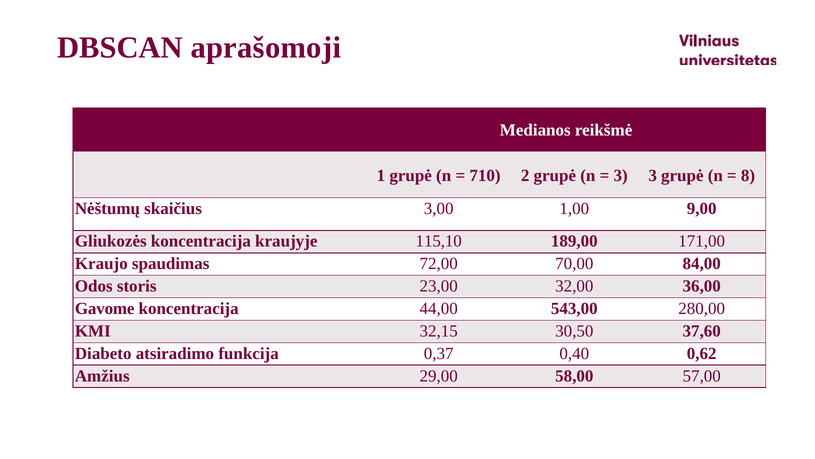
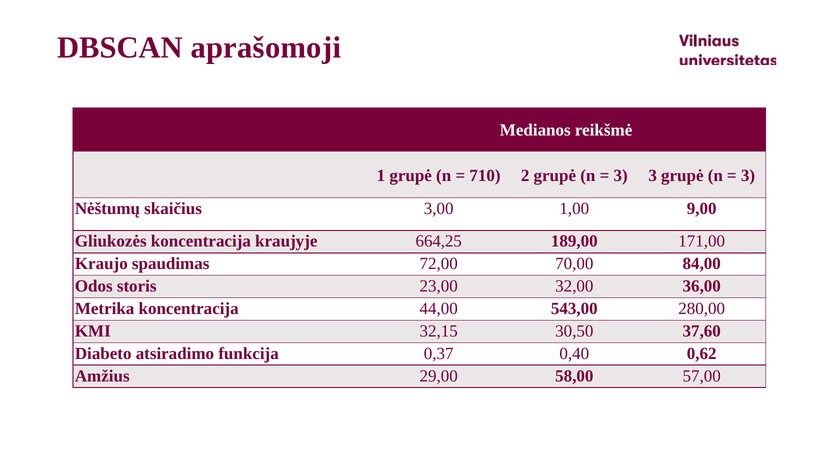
8 at (748, 175): 8 -> 3
115,10: 115,10 -> 664,25
Gavome: Gavome -> Metrika
